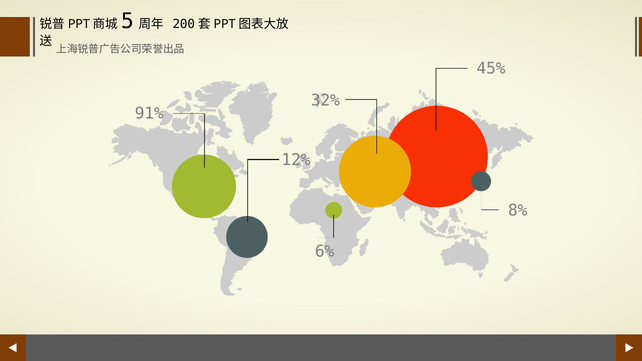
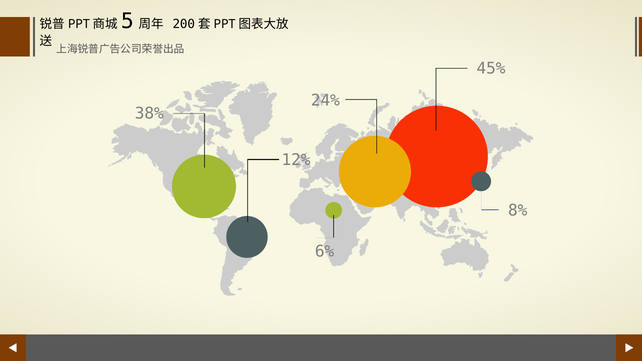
32%: 32% -> 24%
91%: 91% -> 38%
